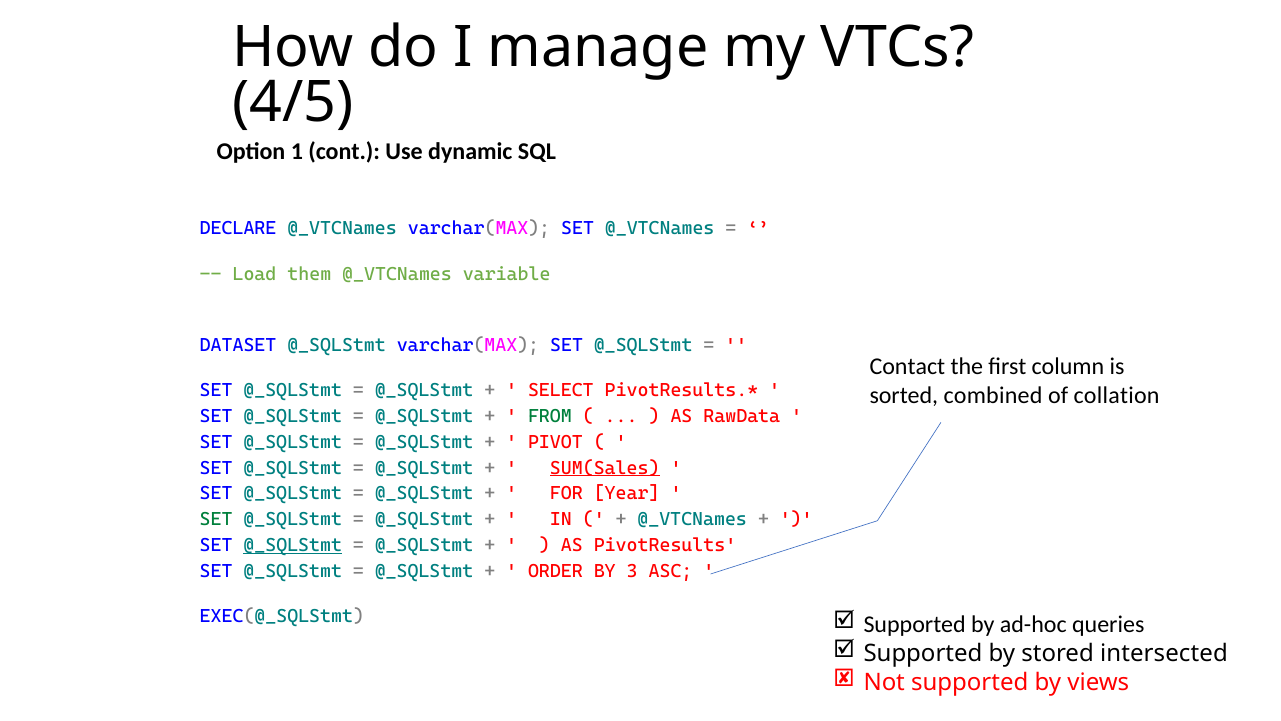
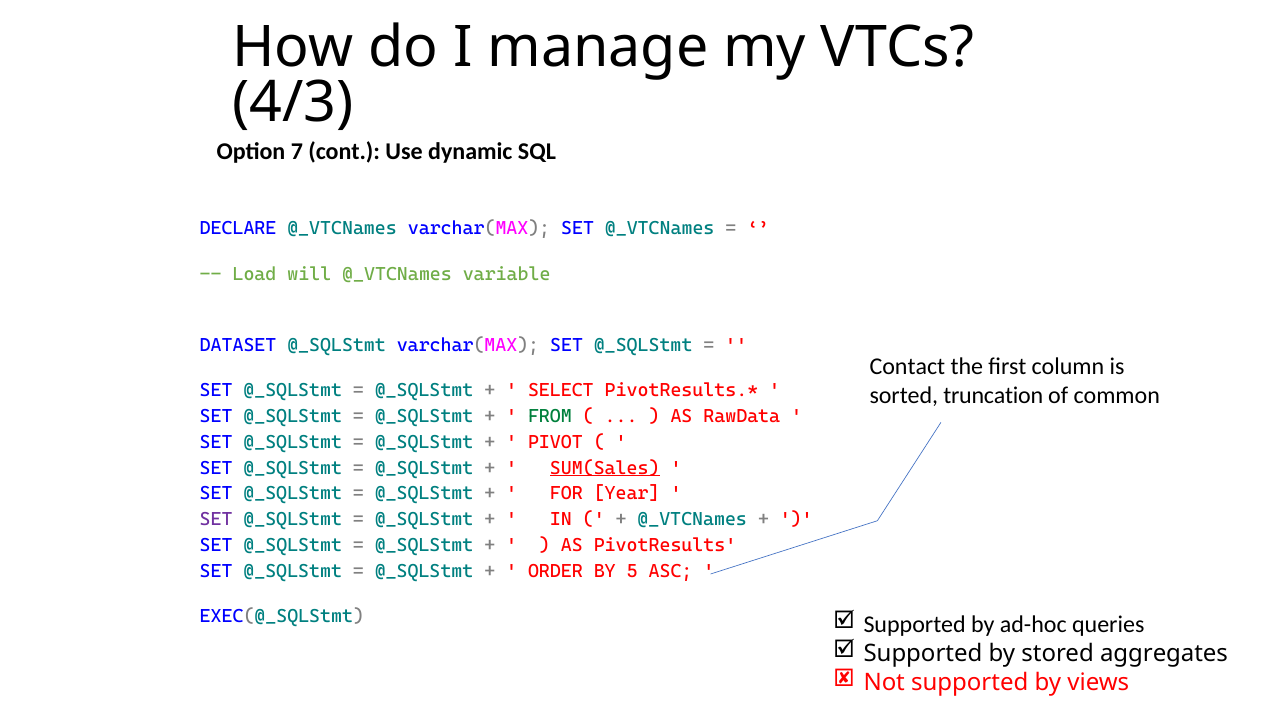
4/5: 4/5 -> 4/3
1: 1 -> 7
them: them -> will
combined: combined -> truncation
collation: collation -> common
SET at (216, 519) colour: green -> purple
@_SQLStmt at (293, 545) underline: present -> none
3: 3 -> 5
intersected: intersected -> aggregates
